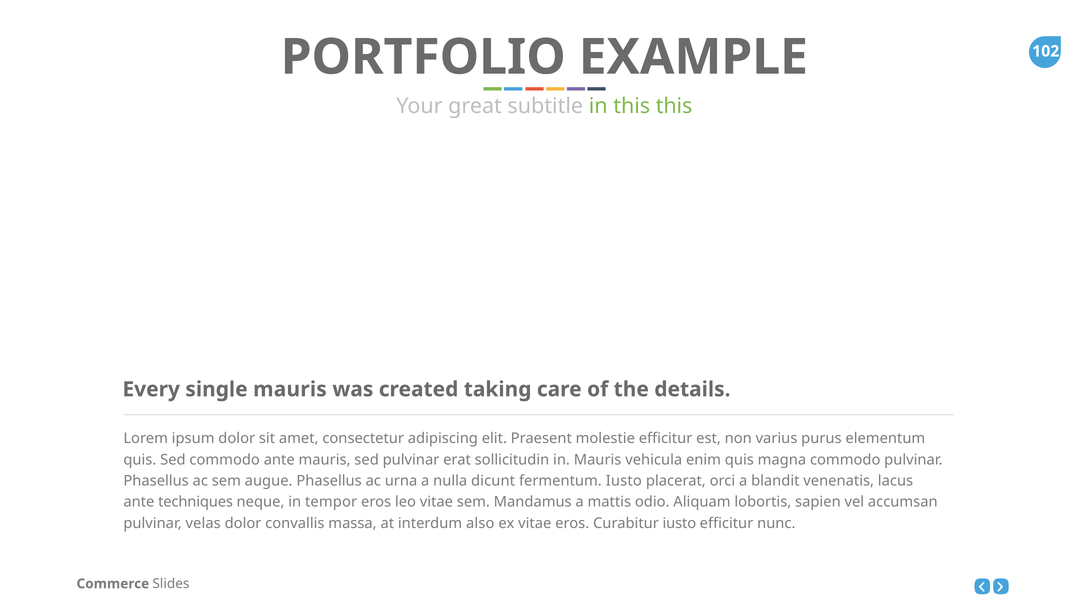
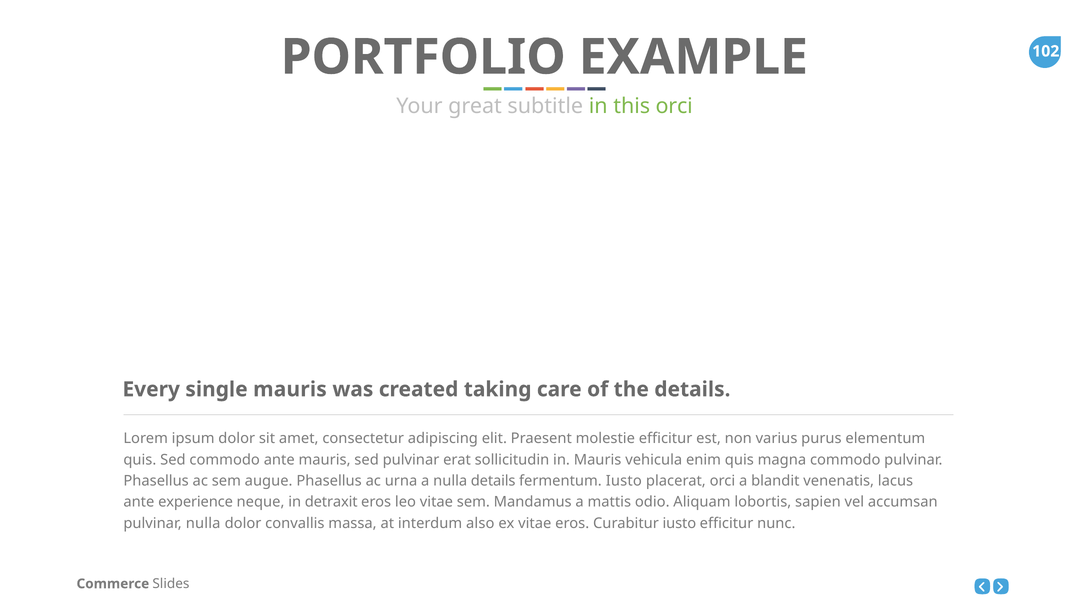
this this: this -> orci
nulla dicunt: dicunt -> details
techniques: techniques -> experience
tempor: tempor -> detraxit
pulvinar velas: velas -> nulla
